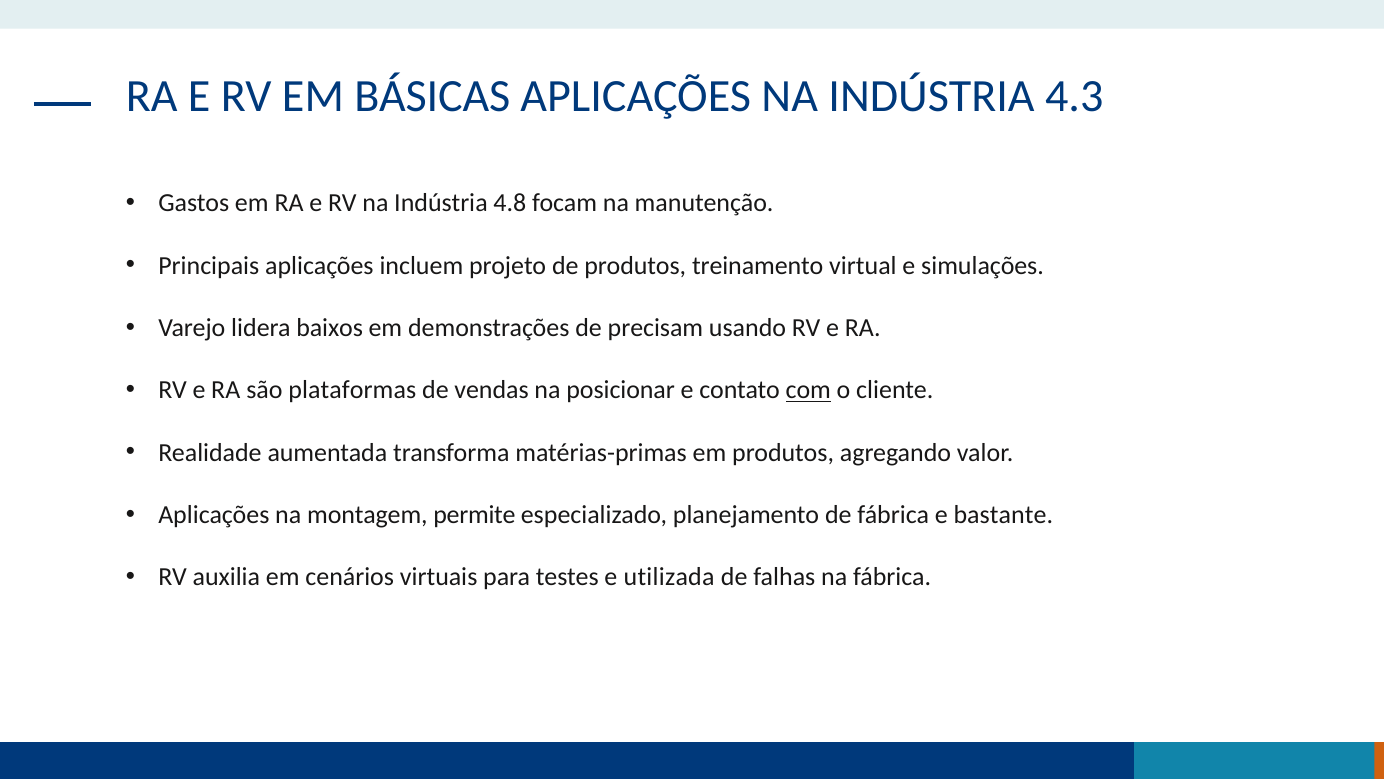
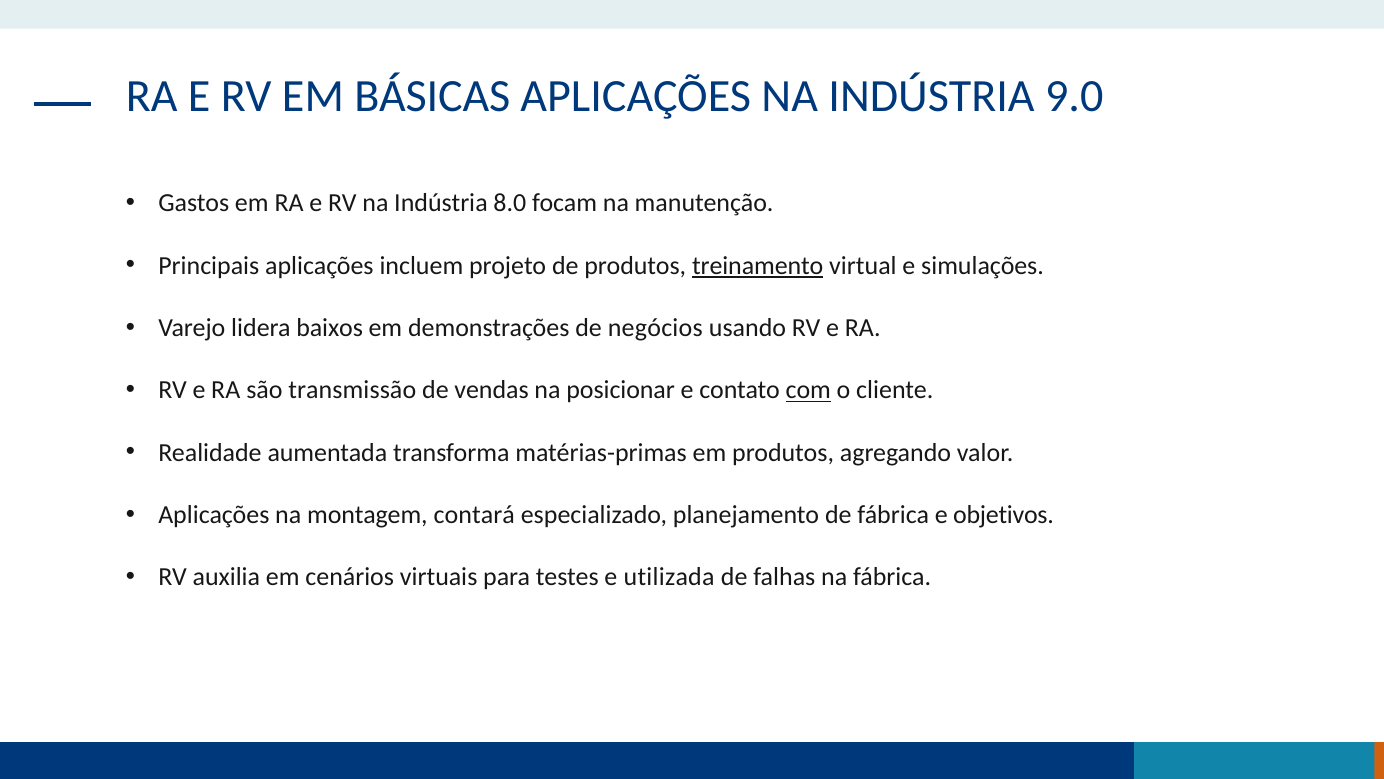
4.3: 4.3 -> 9.0
4.8: 4.8 -> 8.0
treinamento underline: none -> present
precisam: precisam -> negócios
plataformas: plataformas -> transmissão
permite: permite -> contará
bastante: bastante -> objetivos
